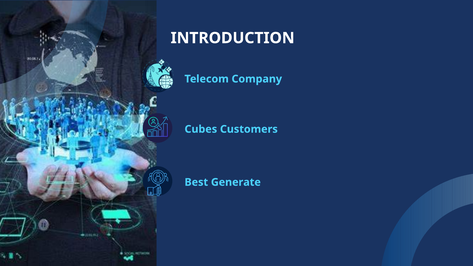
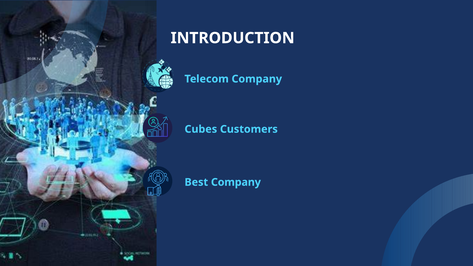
Best Generate: Generate -> Company
